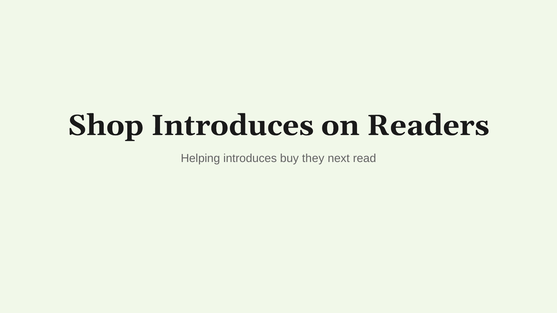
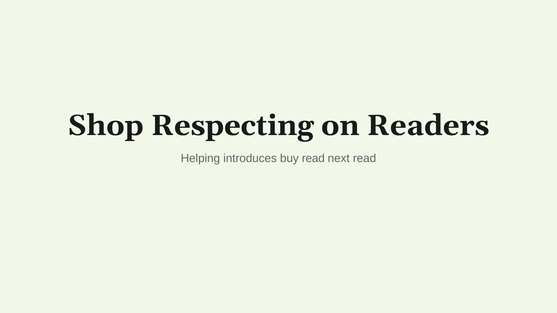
Shop Introduces: Introduces -> Respecting
buy they: they -> read
